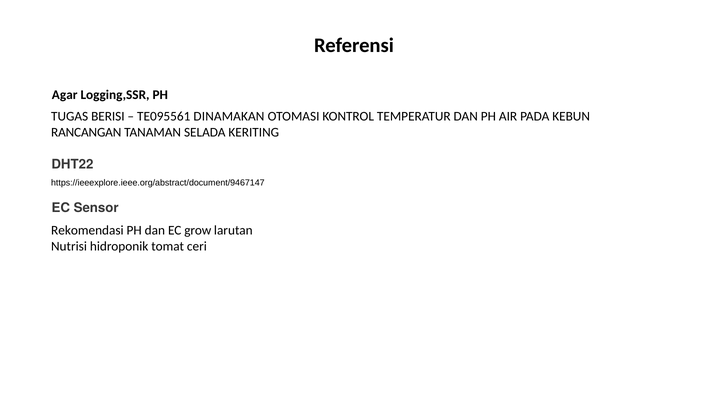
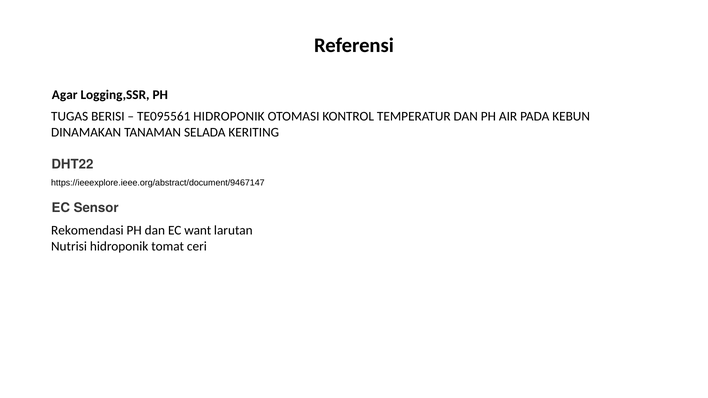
TE095561 DINAMAKAN: DINAMAKAN -> HIDROPONIK
RANCANGAN: RANCANGAN -> DINAMAKAN
grow: grow -> want
